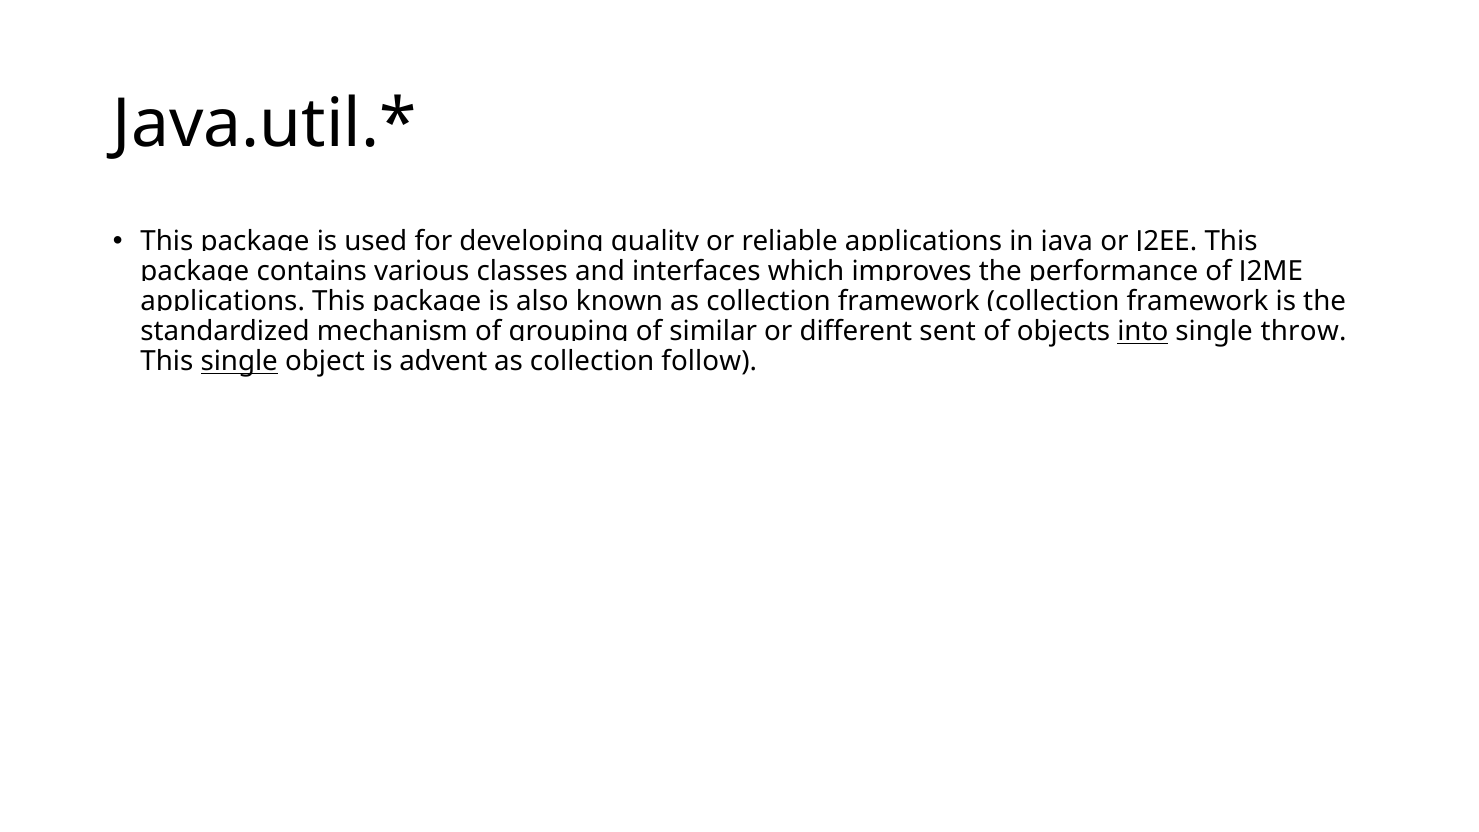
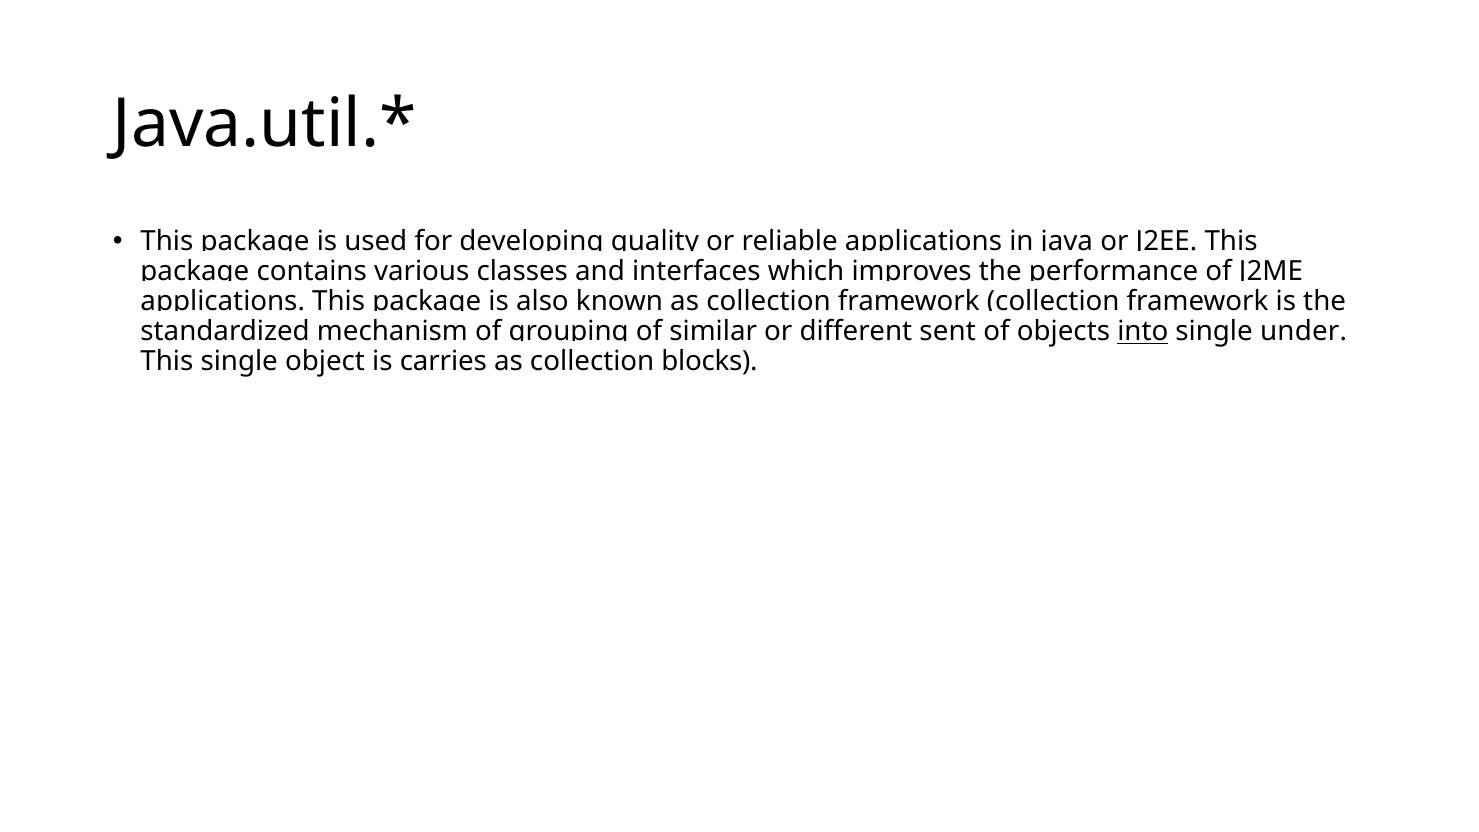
throw: throw -> under
single at (239, 362) underline: present -> none
advent: advent -> carries
follow: follow -> blocks
